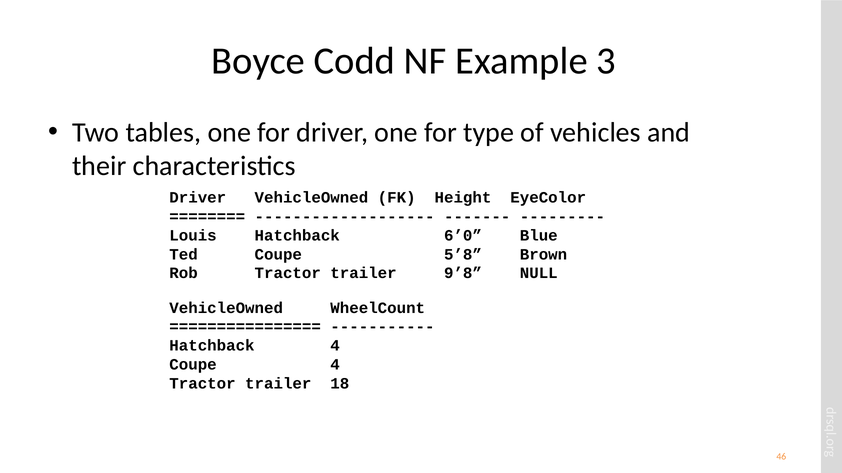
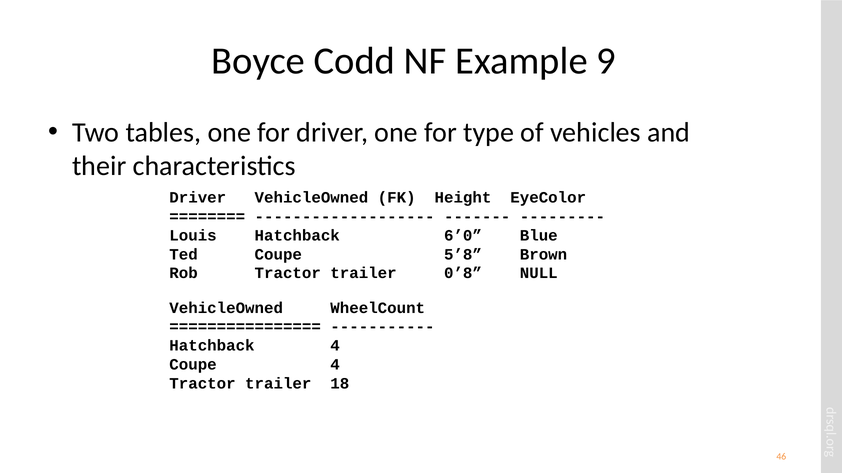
3: 3 -> 9
9’8: 9’8 -> 0’8
